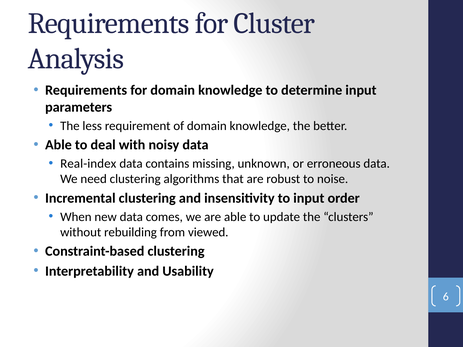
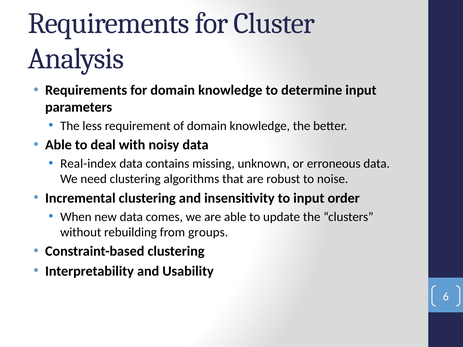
viewed: viewed -> groups
